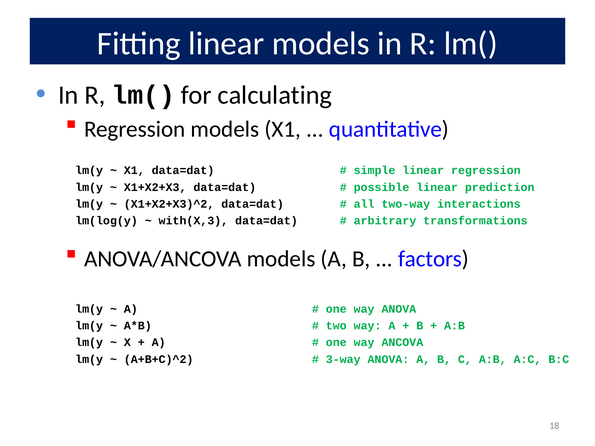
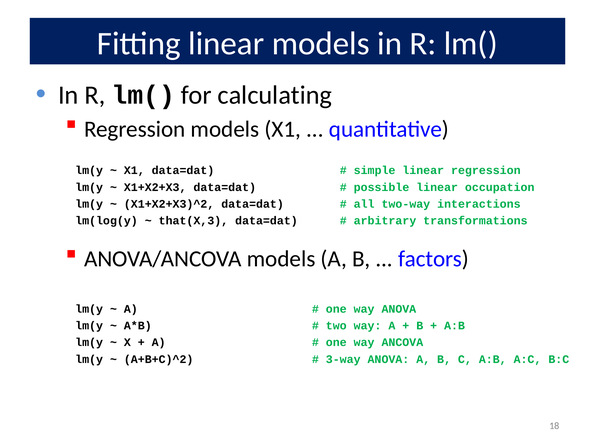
prediction: prediction -> occupation
with(X,3: with(X,3 -> that(X,3
